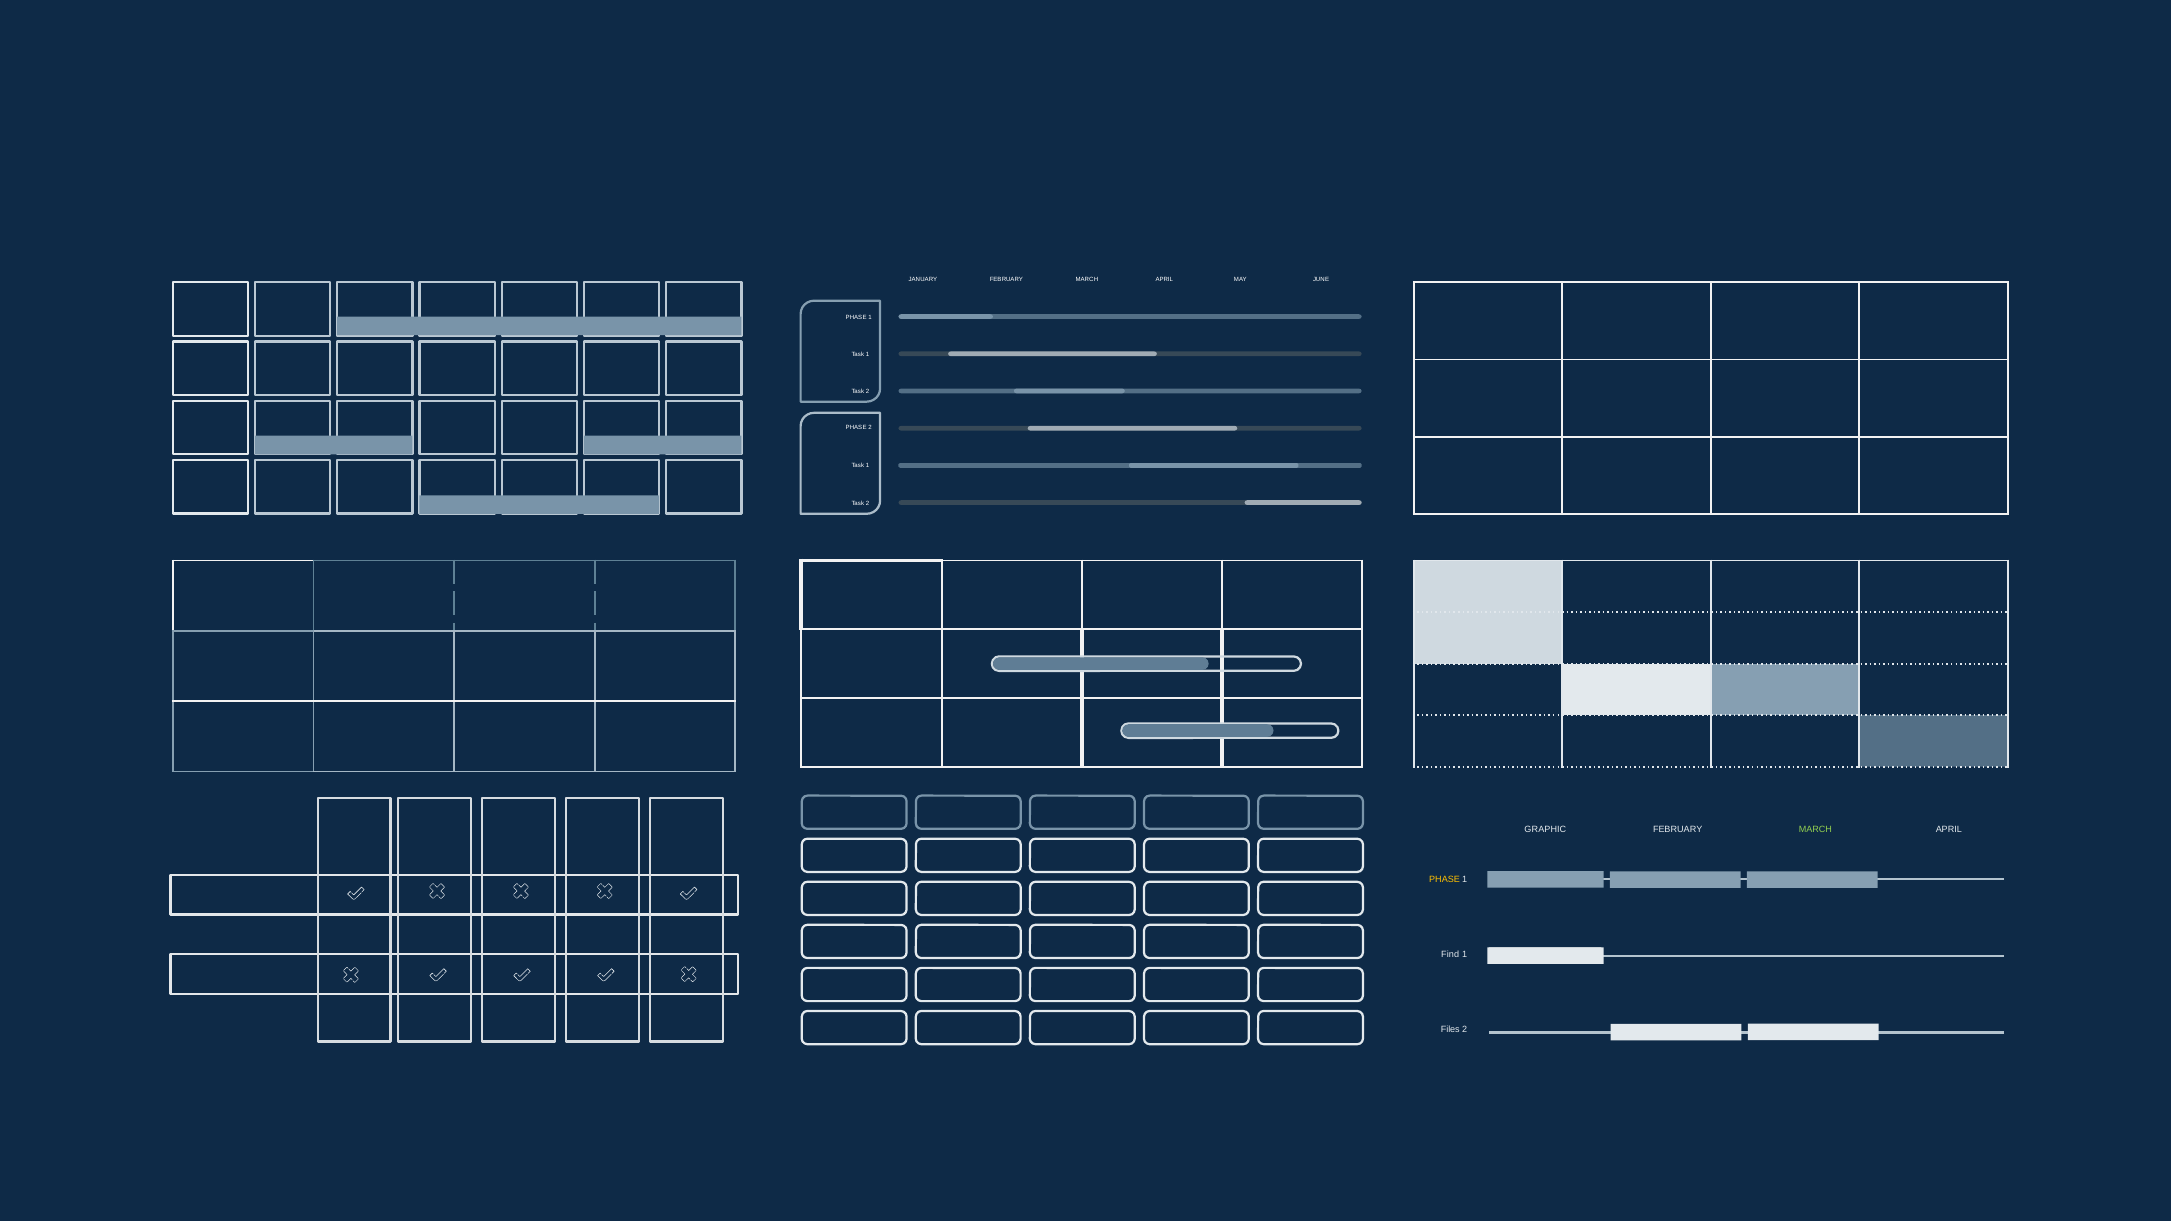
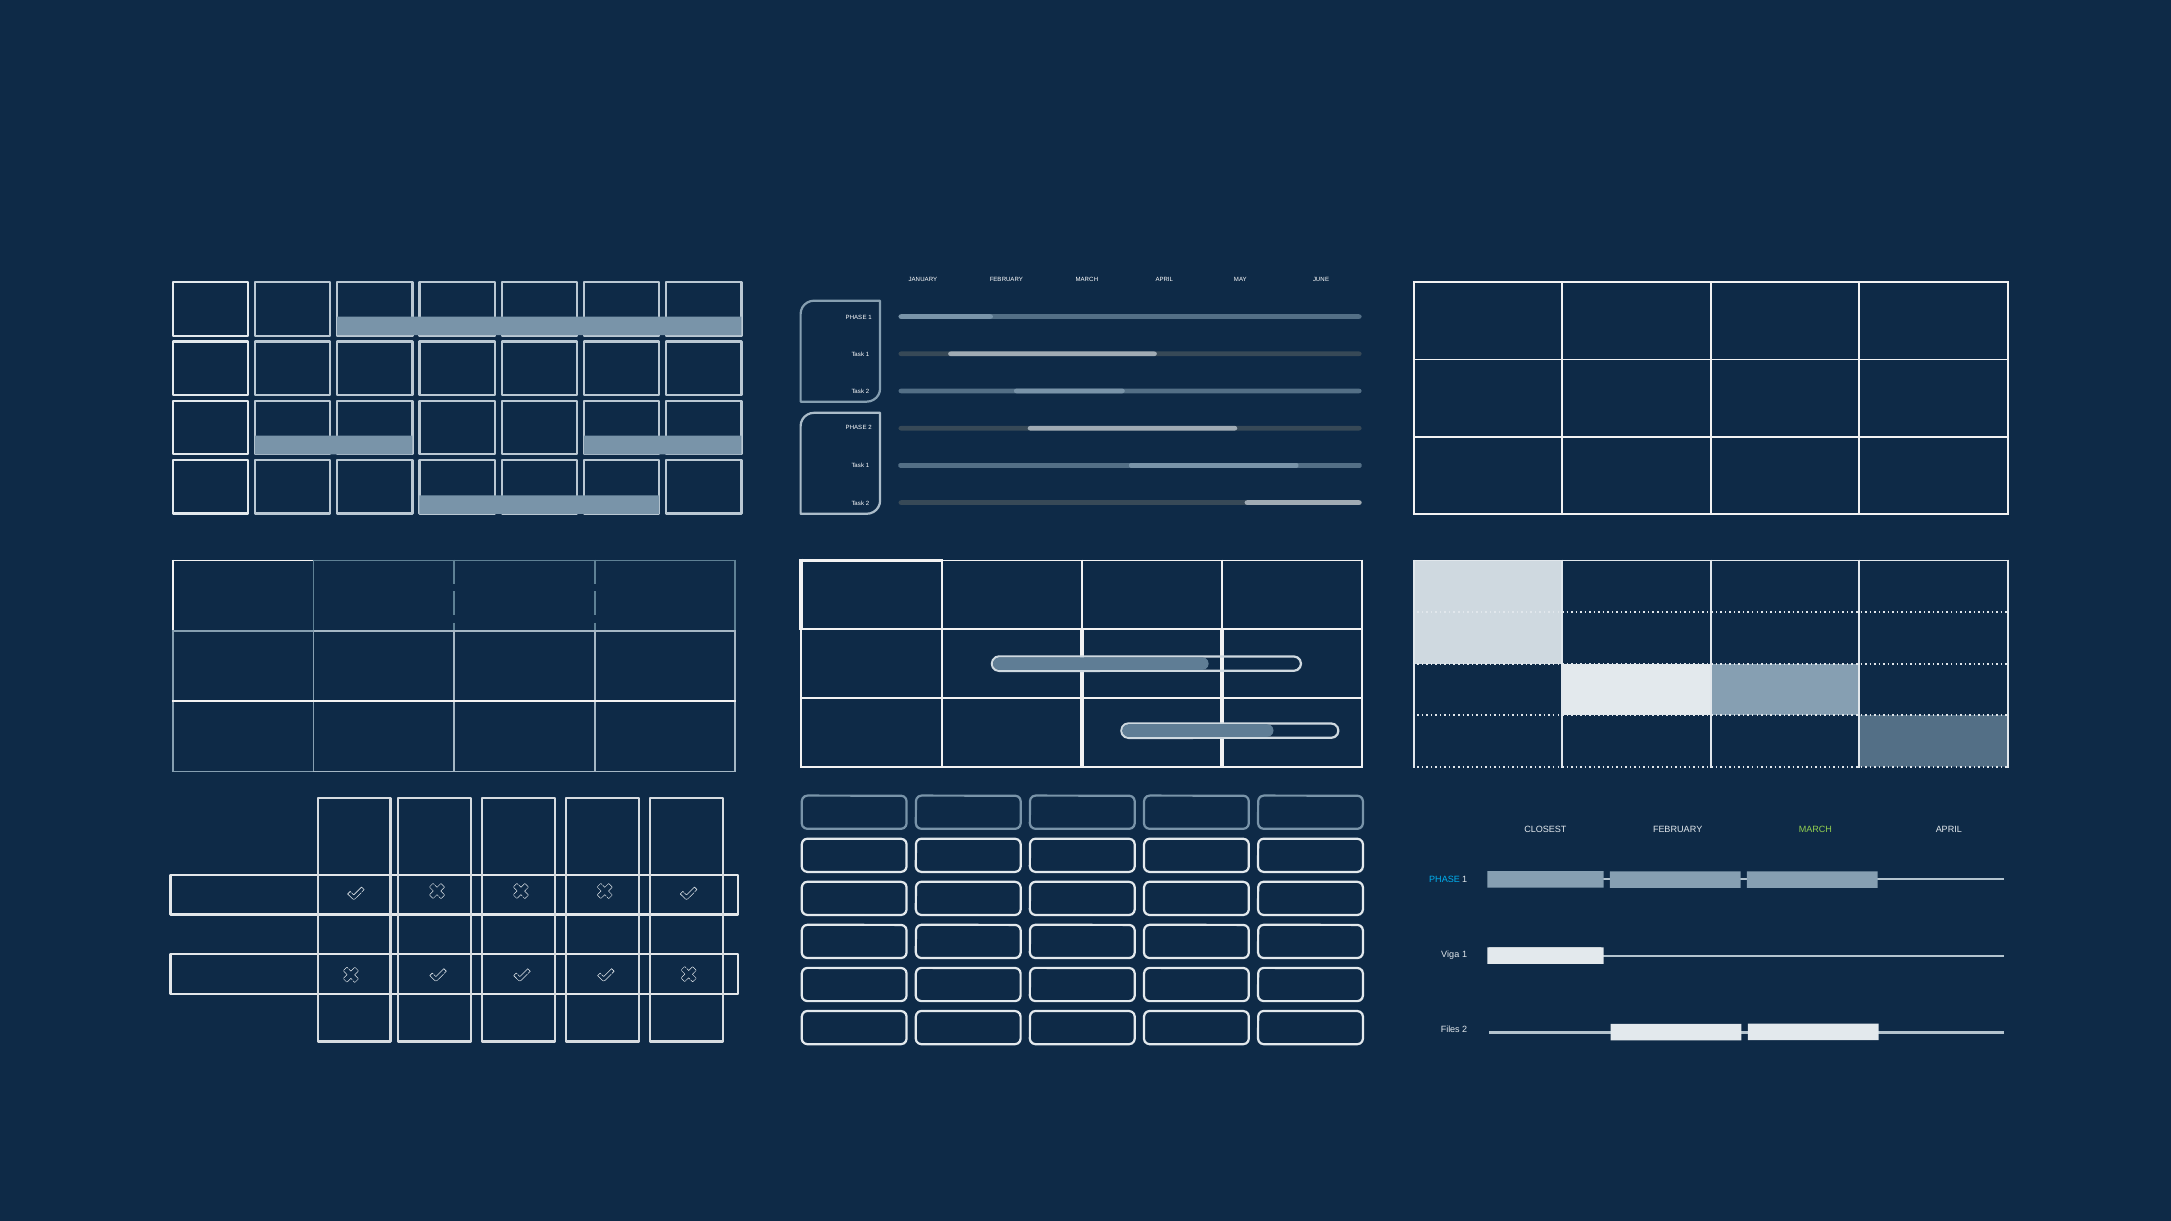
GRAPHIC: GRAPHIC -> CLOSEST
PHASE at (1445, 880) colour: yellow -> light blue
Find: Find -> Viga
